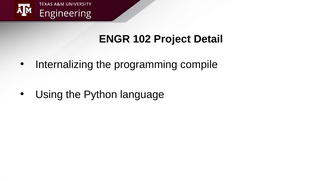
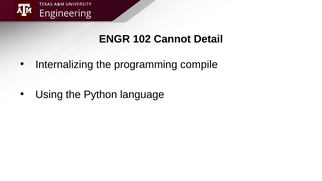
Project: Project -> Cannot
